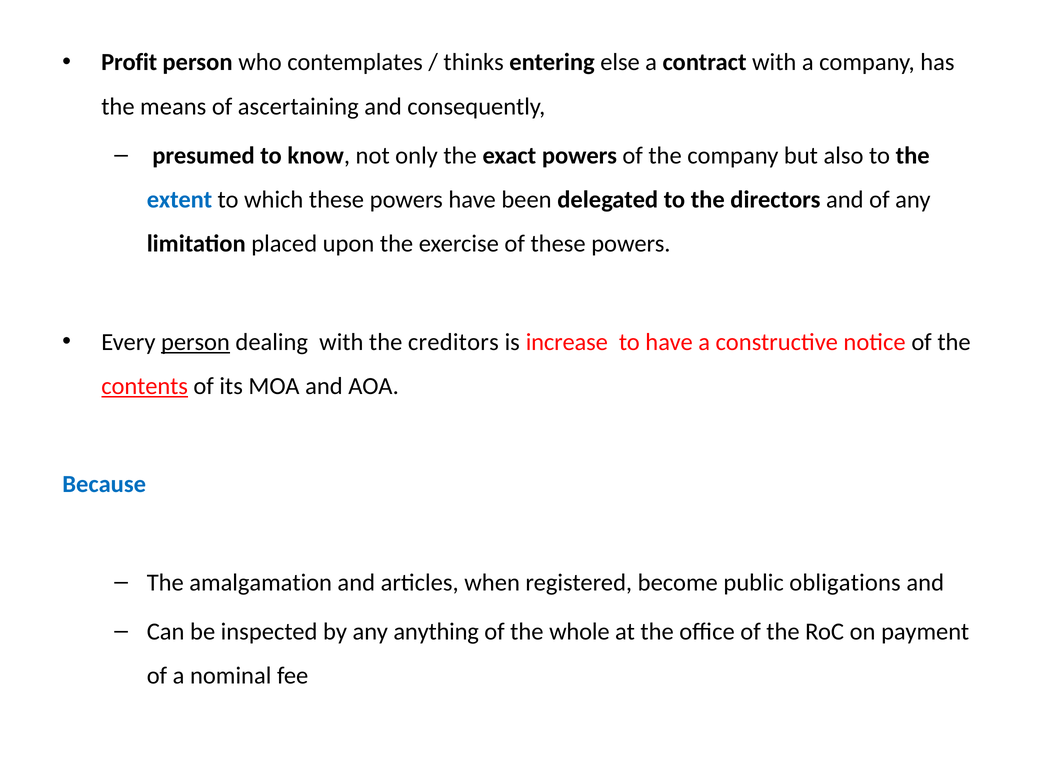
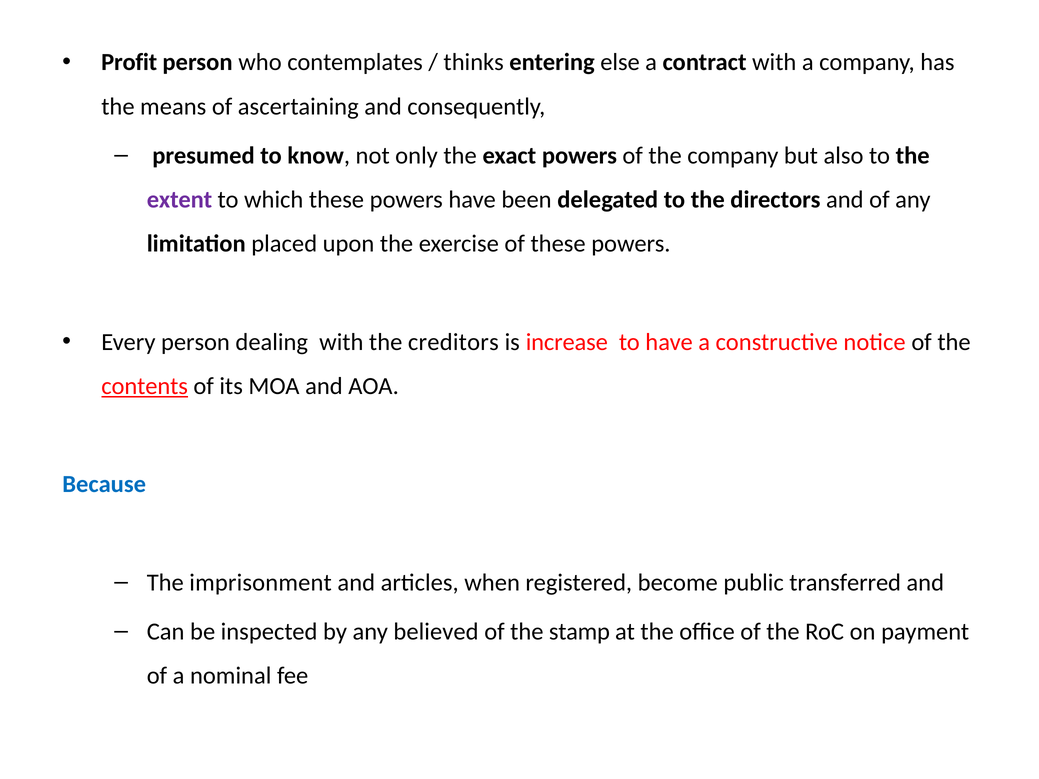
extent colour: blue -> purple
person at (195, 342) underline: present -> none
amalgamation: amalgamation -> imprisonment
obligations: obligations -> transferred
anything: anything -> believed
whole: whole -> stamp
